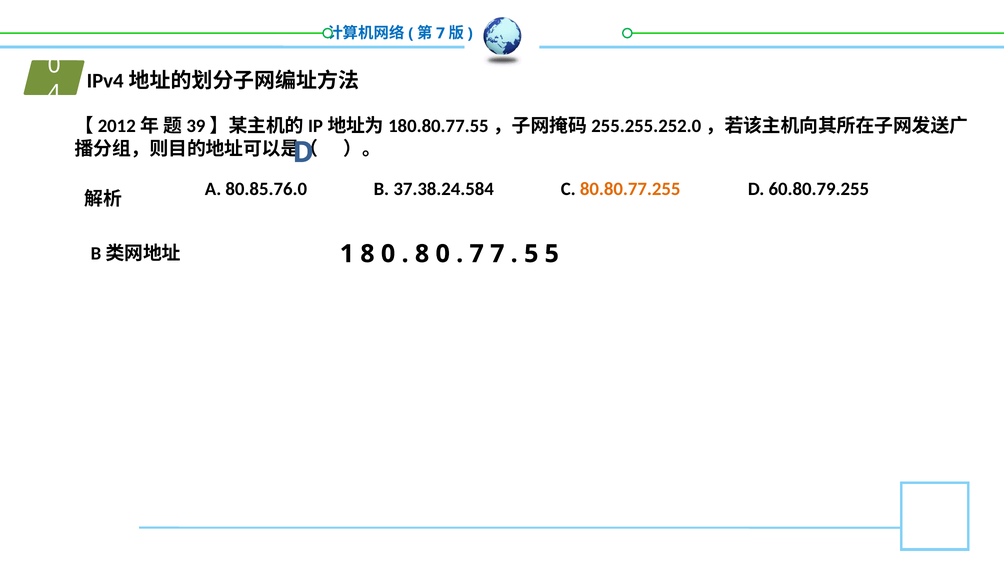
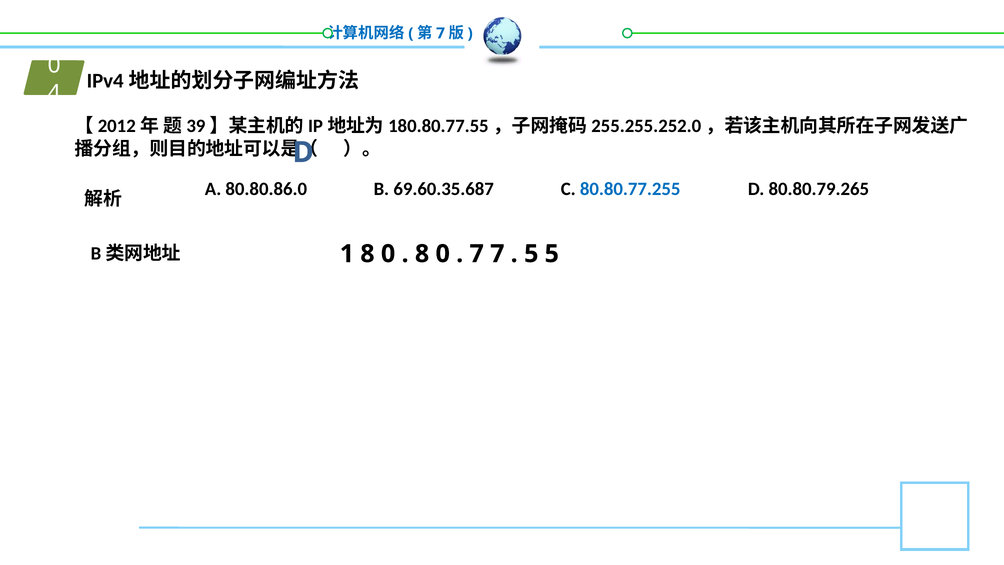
80.85.76.0: 80.85.76.0 -> 80.80.86.0
37.38.24.584: 37.38.24.584 -> 69.60.35.687
80.80.77.255 colour: orange -> blue
60.80.79.255: 60.80.79.255 -> 80.80.79.265
